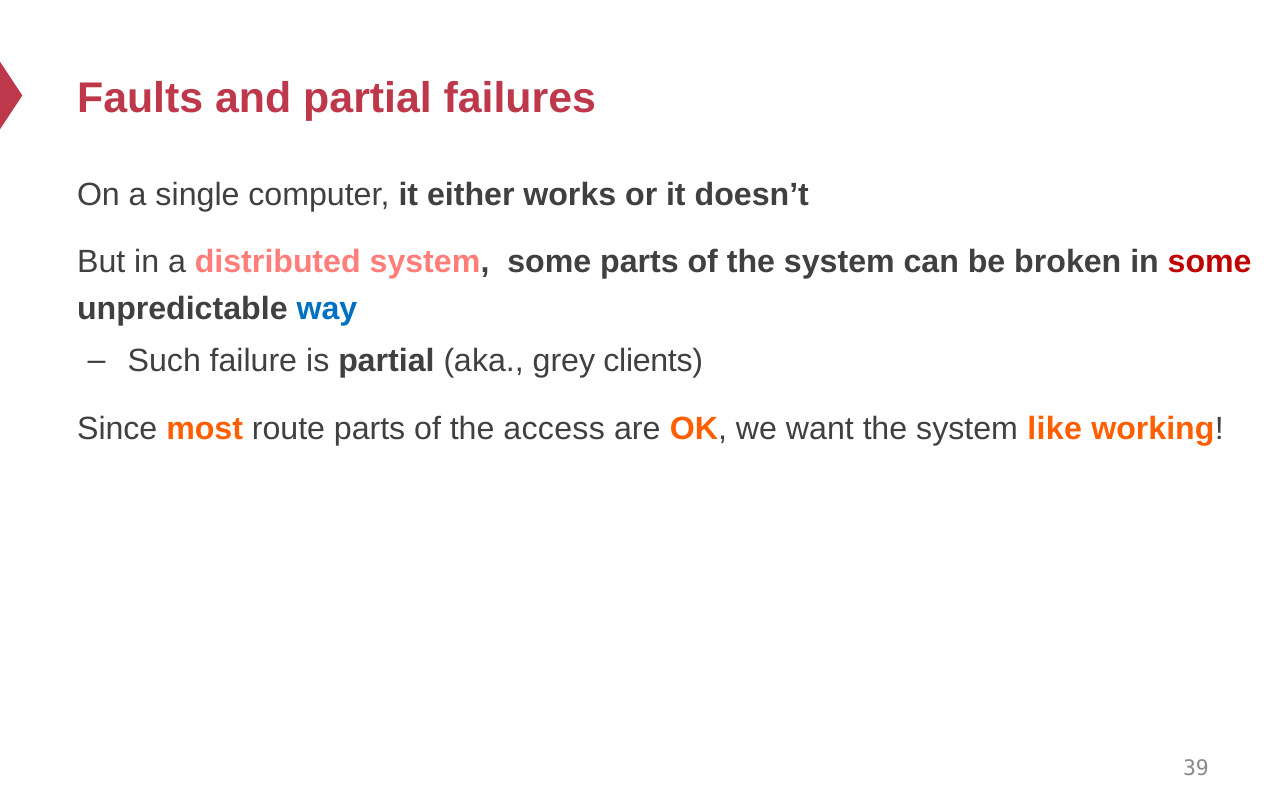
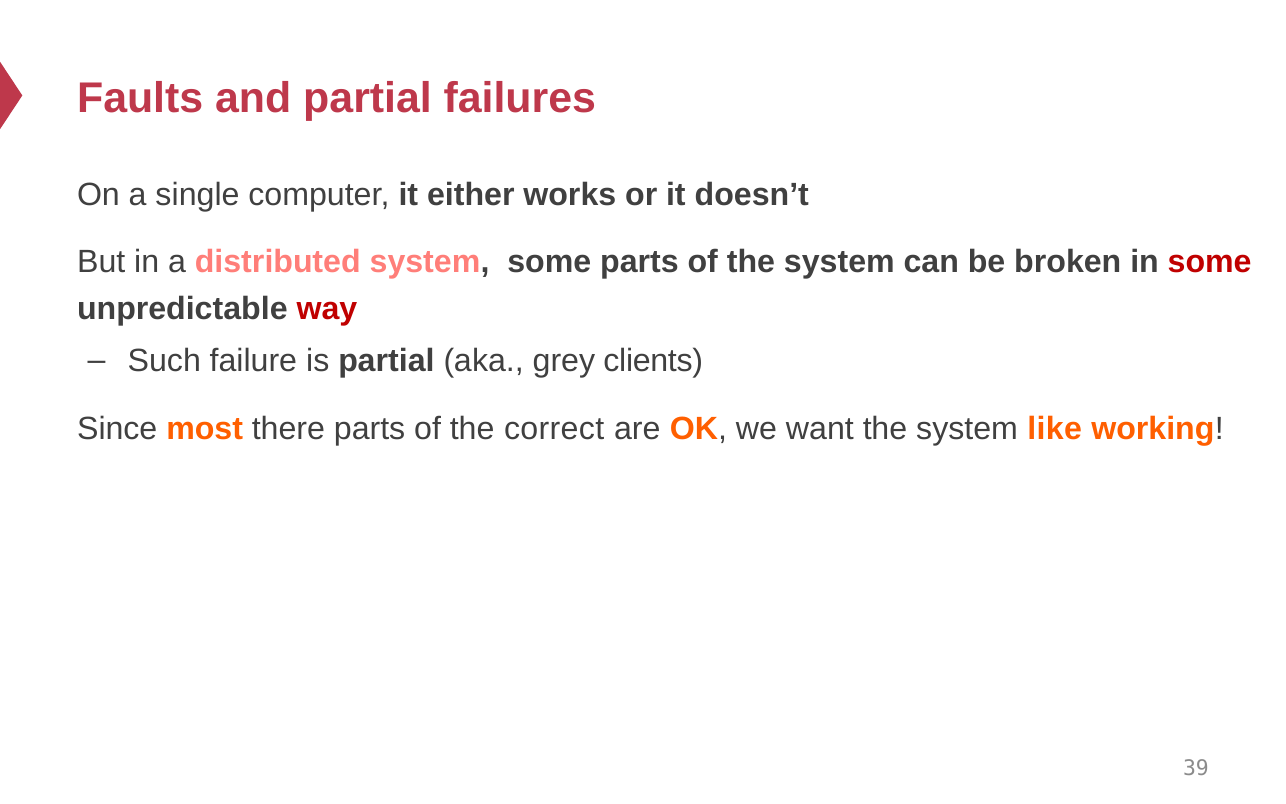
way colour: blue -> red
route: route -> there
access: access -> correct
